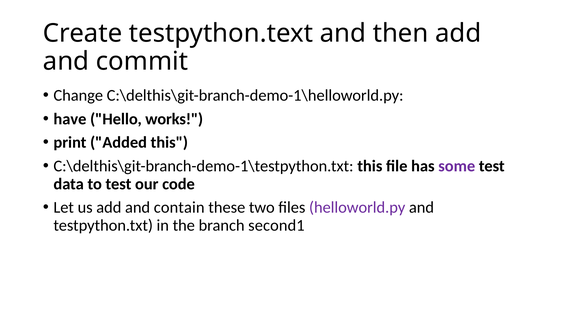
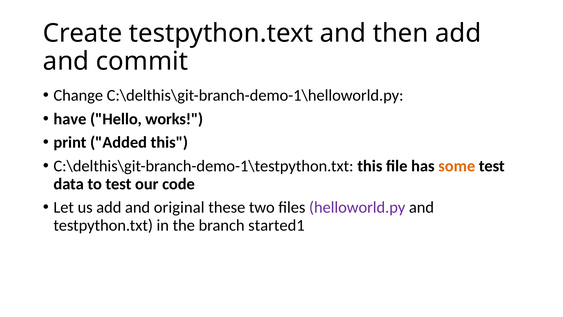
some colour: purple -> orange
contain: contain -> original
second1: second1 -> started1
